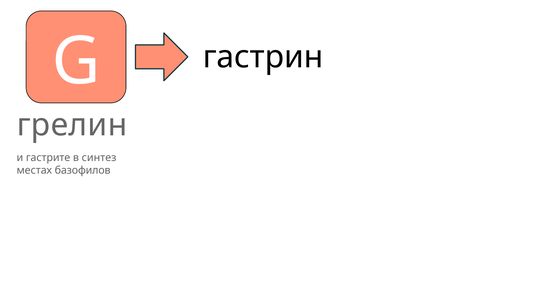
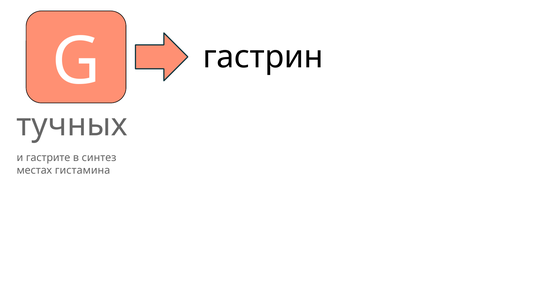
грелин: грелин -> тучных
базофилов: базофилов -> гистамина
